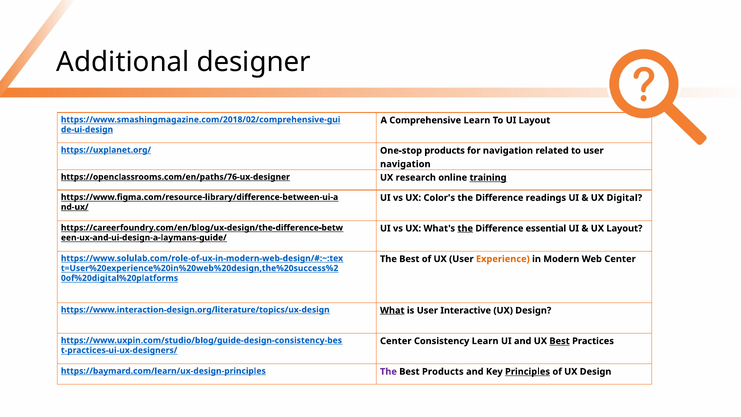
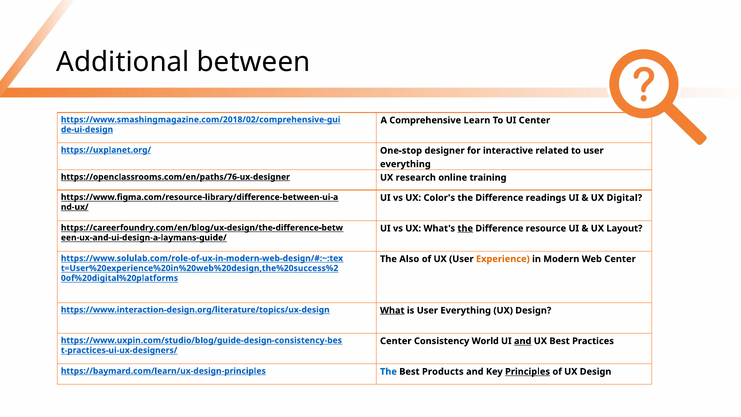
designer: designer -> between
UI Layout: Layout -> Center
One-stop products: products -> designer
for navigation: navigation -> interactive
navigation at (405, 164): navigation -> everything
training underline: present -> none
essential: essential -> resource
Best at (409, 259): Best -> Also
is User Interactive: Interactive -> Everything
Consistency Learn: Learn -> World
and at (523, 341) underline: none -> present
Best at (560, 341) underline: present -> none
The at (388, 371) colour: purple -> blue
